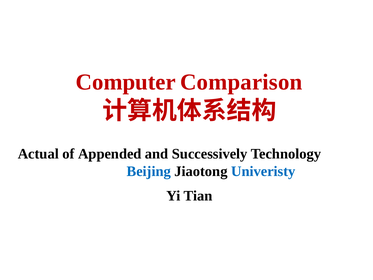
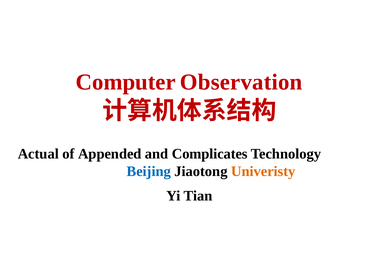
Comparison: Comparison -> Observation
Successively: Successively -> Complicates
Univeristy colour: blue -> orange
